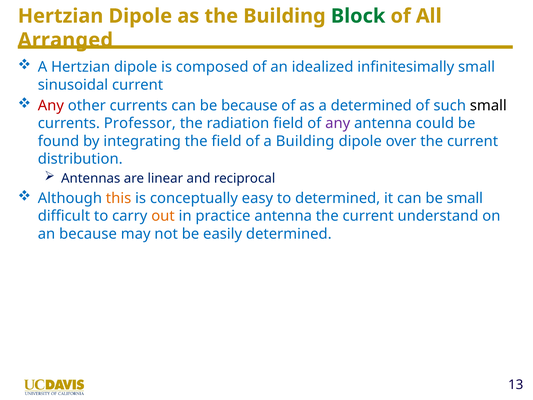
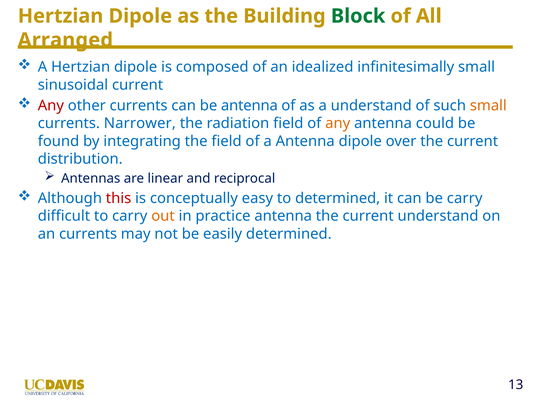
be because: because -> antenna
a determined: determined -> understand
small at (488, 105) colour: black -> orange
Professor: Professor -> Narrower
any at (338, 123) colour: purple -> orange
a Building: Building -> Antenna
this colour: orange -> red
be small: small -> carry
an because: because -> currents
